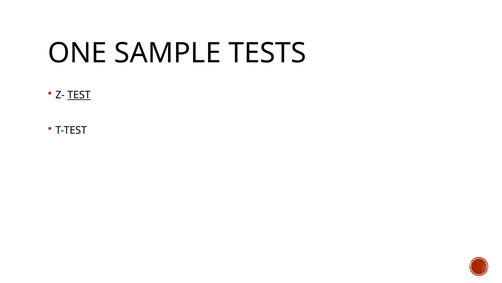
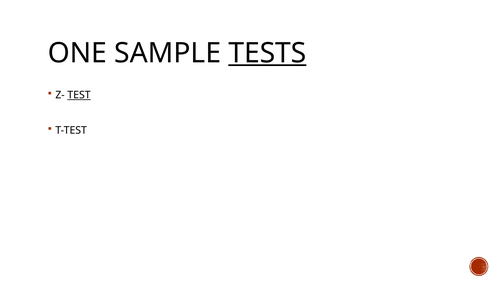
TESTS underline: none -> present
